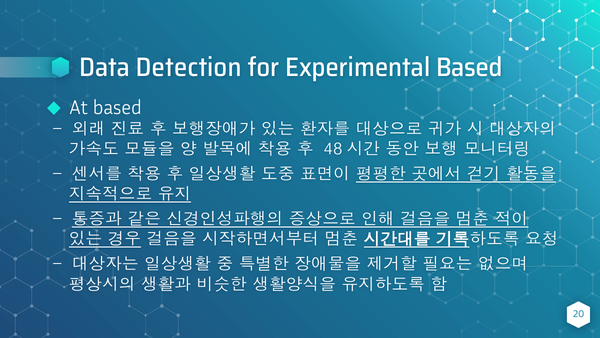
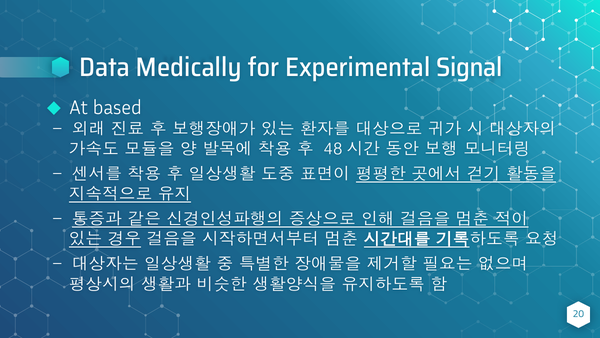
Detection: Detection -> Medically
Experimental Based: Based -> Signal
